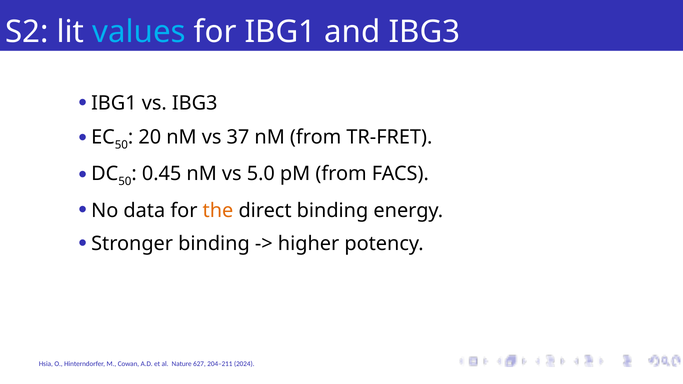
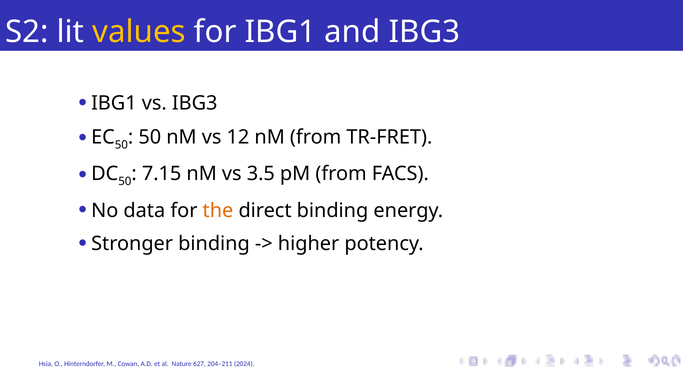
values colour: light blue -> yellow
20 at (150, 137): 20 -> 50
37: 37 -> 12
0.45: 0.45 -> 7.15
5.0: 5.0 -> 3.5
